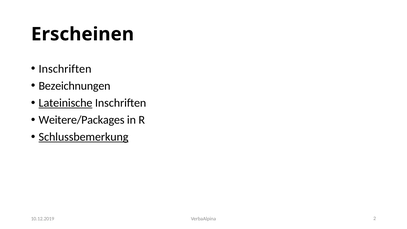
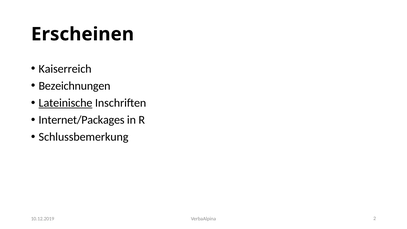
Inschriften at (65, 69): Inschriften -> Kaiserreich
Weitere/Packages: Weitere/Packages -> Internet/Packages
Schlussbemerkung underline: present -> none
